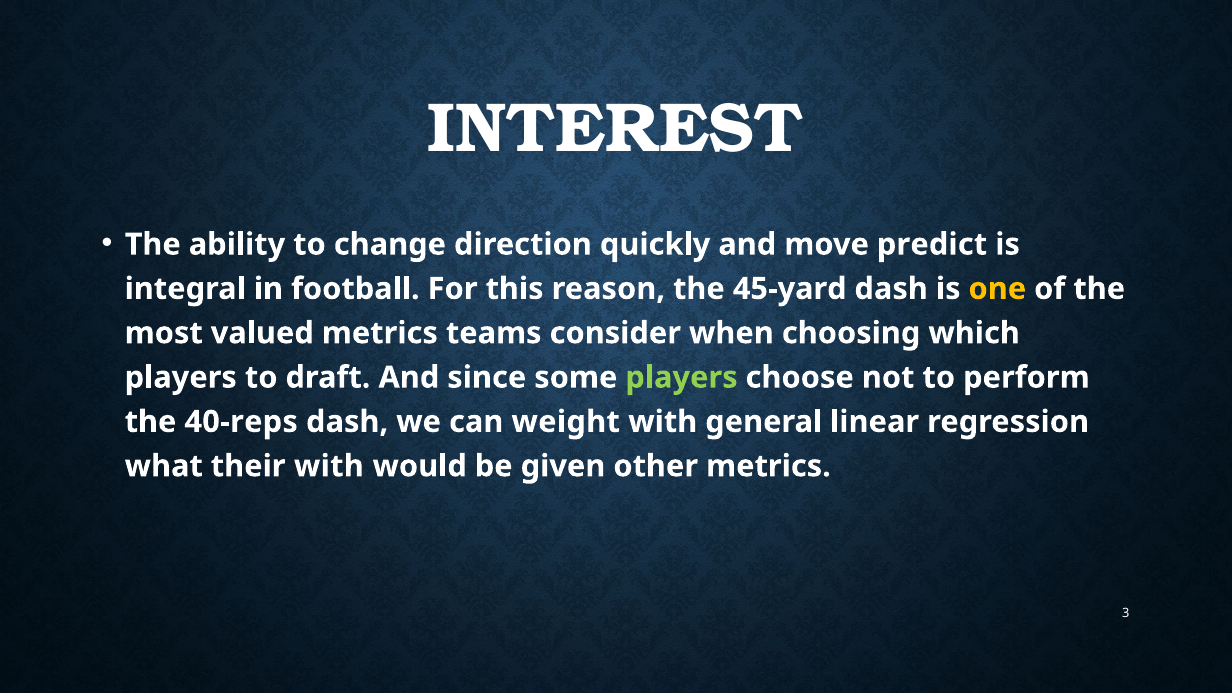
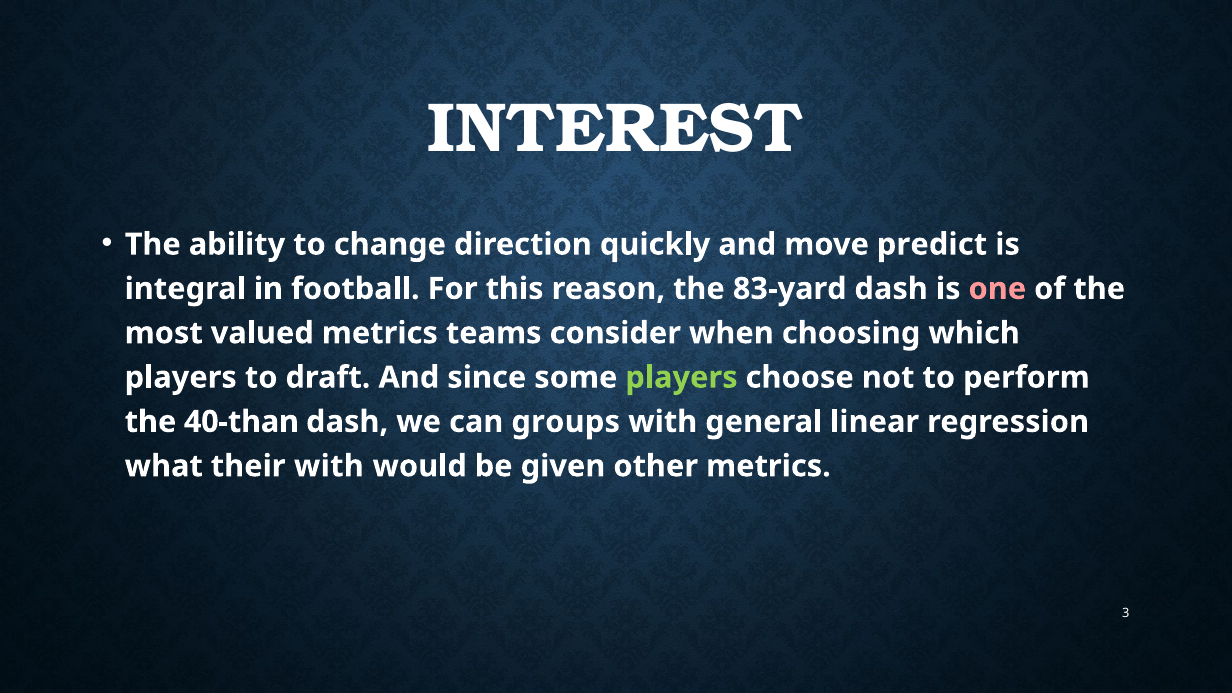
45-yard: 45-yard -> 83-yard
one colour: yellow -> pink
40-reps: 40-reps -> 40-than
weight: weight -> groups
